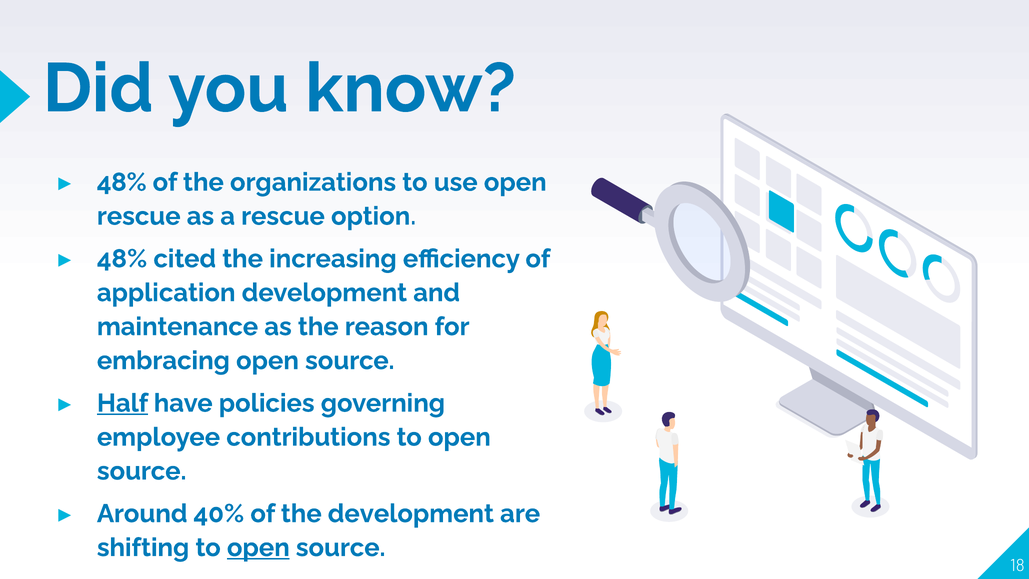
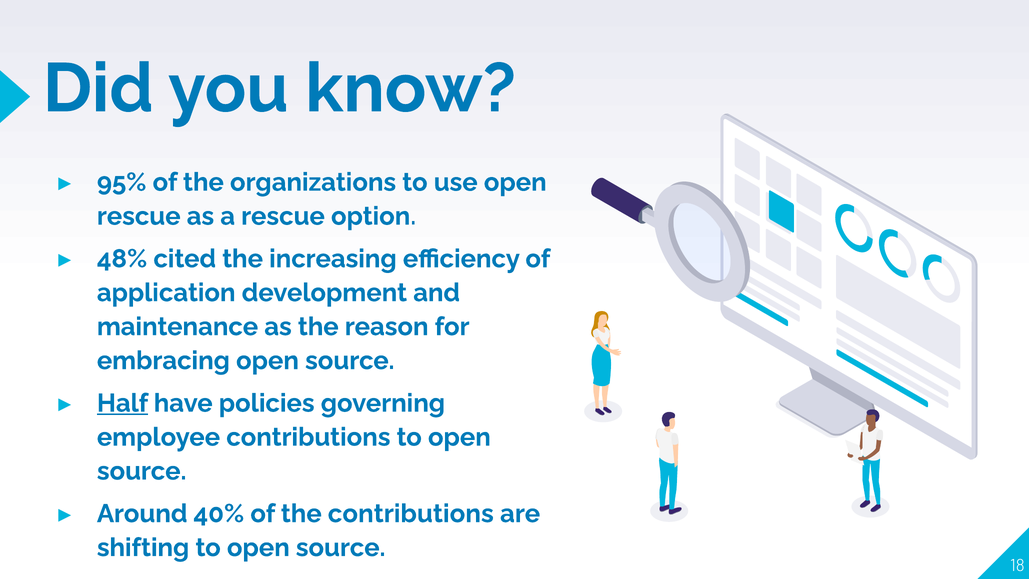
48% at (122, 182): 48% -> 95%
the development: development -> contributions
open at (258, 547) underline: present -> none
